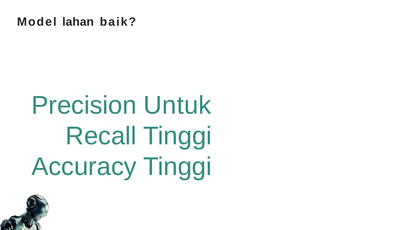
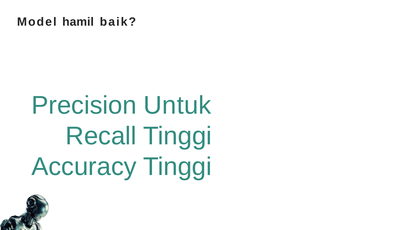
lahan: lahan -> hamil
